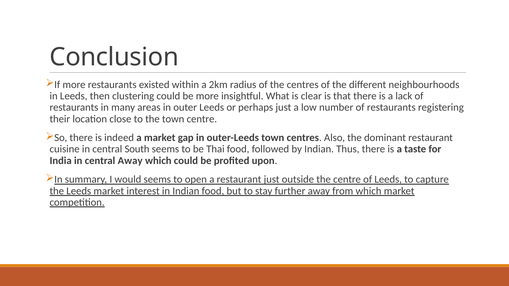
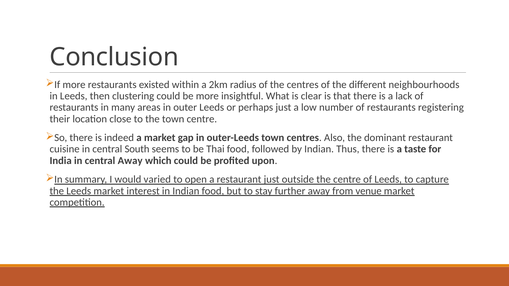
would seems: seems -> varied
from which: which -> venue
